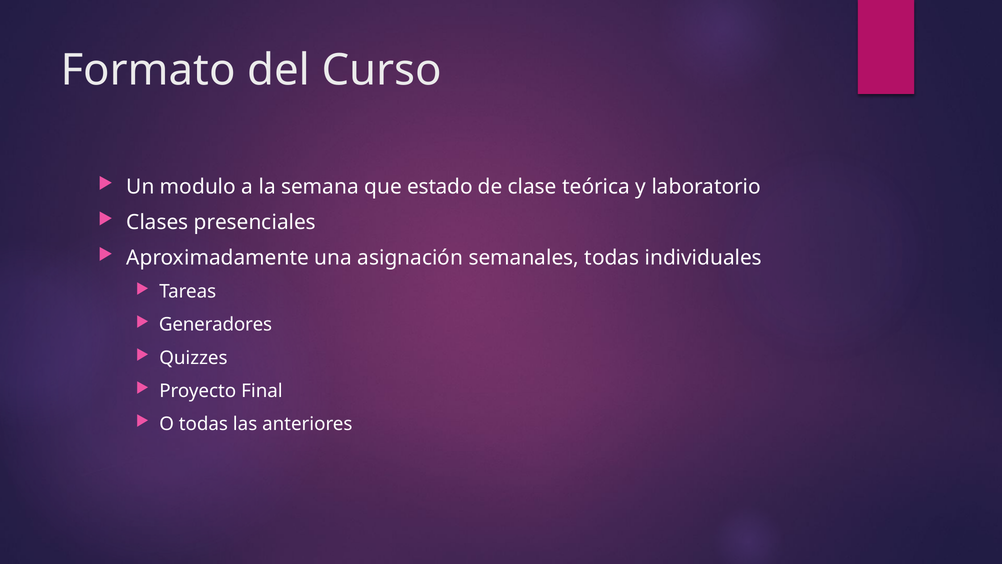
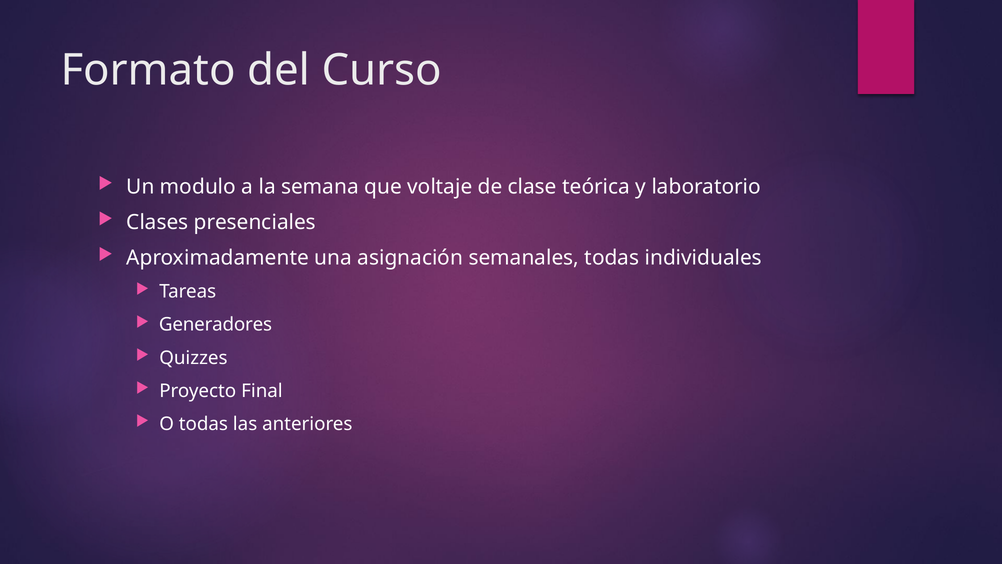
estado: estado -> voltaje
